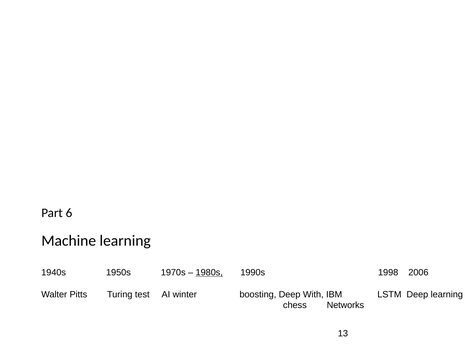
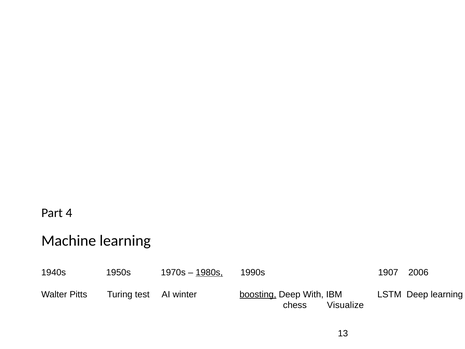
6: 6 -> 4
1998: 1998 -> 1907
boosting underline: none -> present
Networks: Networks -> Visualize
